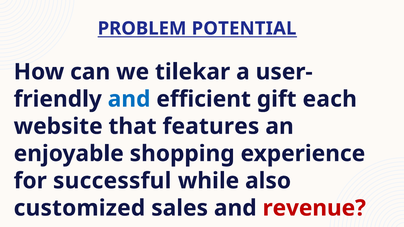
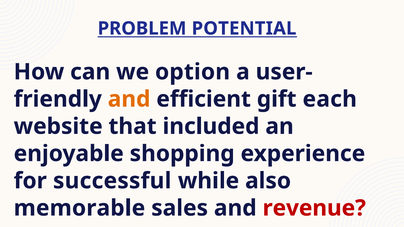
tilekar: tilekar -> option
and at (129, 99) colour: blue -> orange
features: features -> included
customized: customized -> memorable
